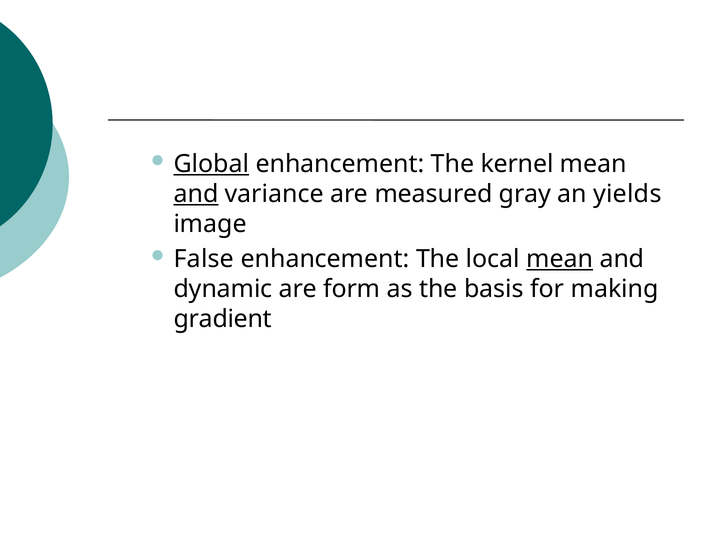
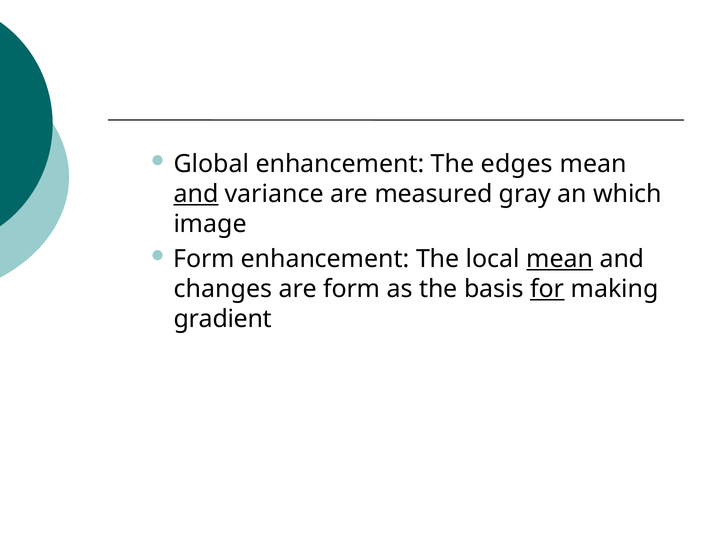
Global underline: present -> none
kernel: kernel -> edges
yields: yields -> which
False at (204, 259): False -> Form
dynamic: dynamic -> changes
for underline: none -> present
